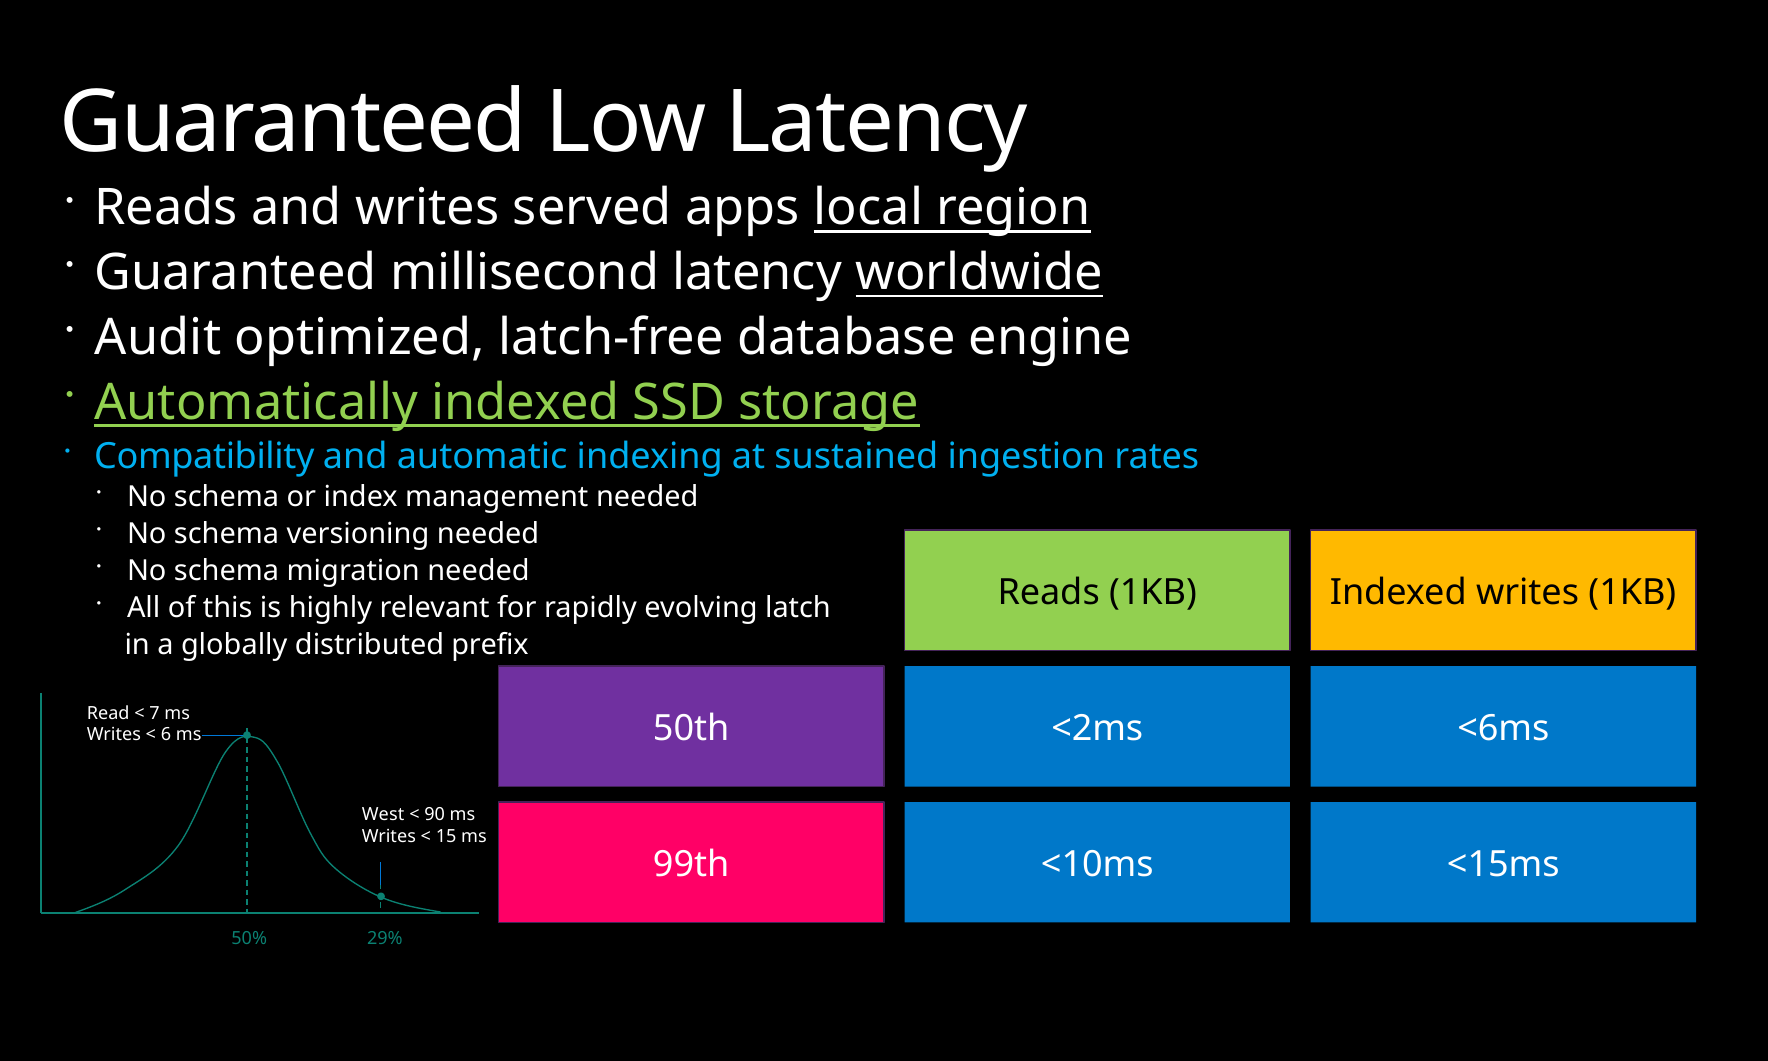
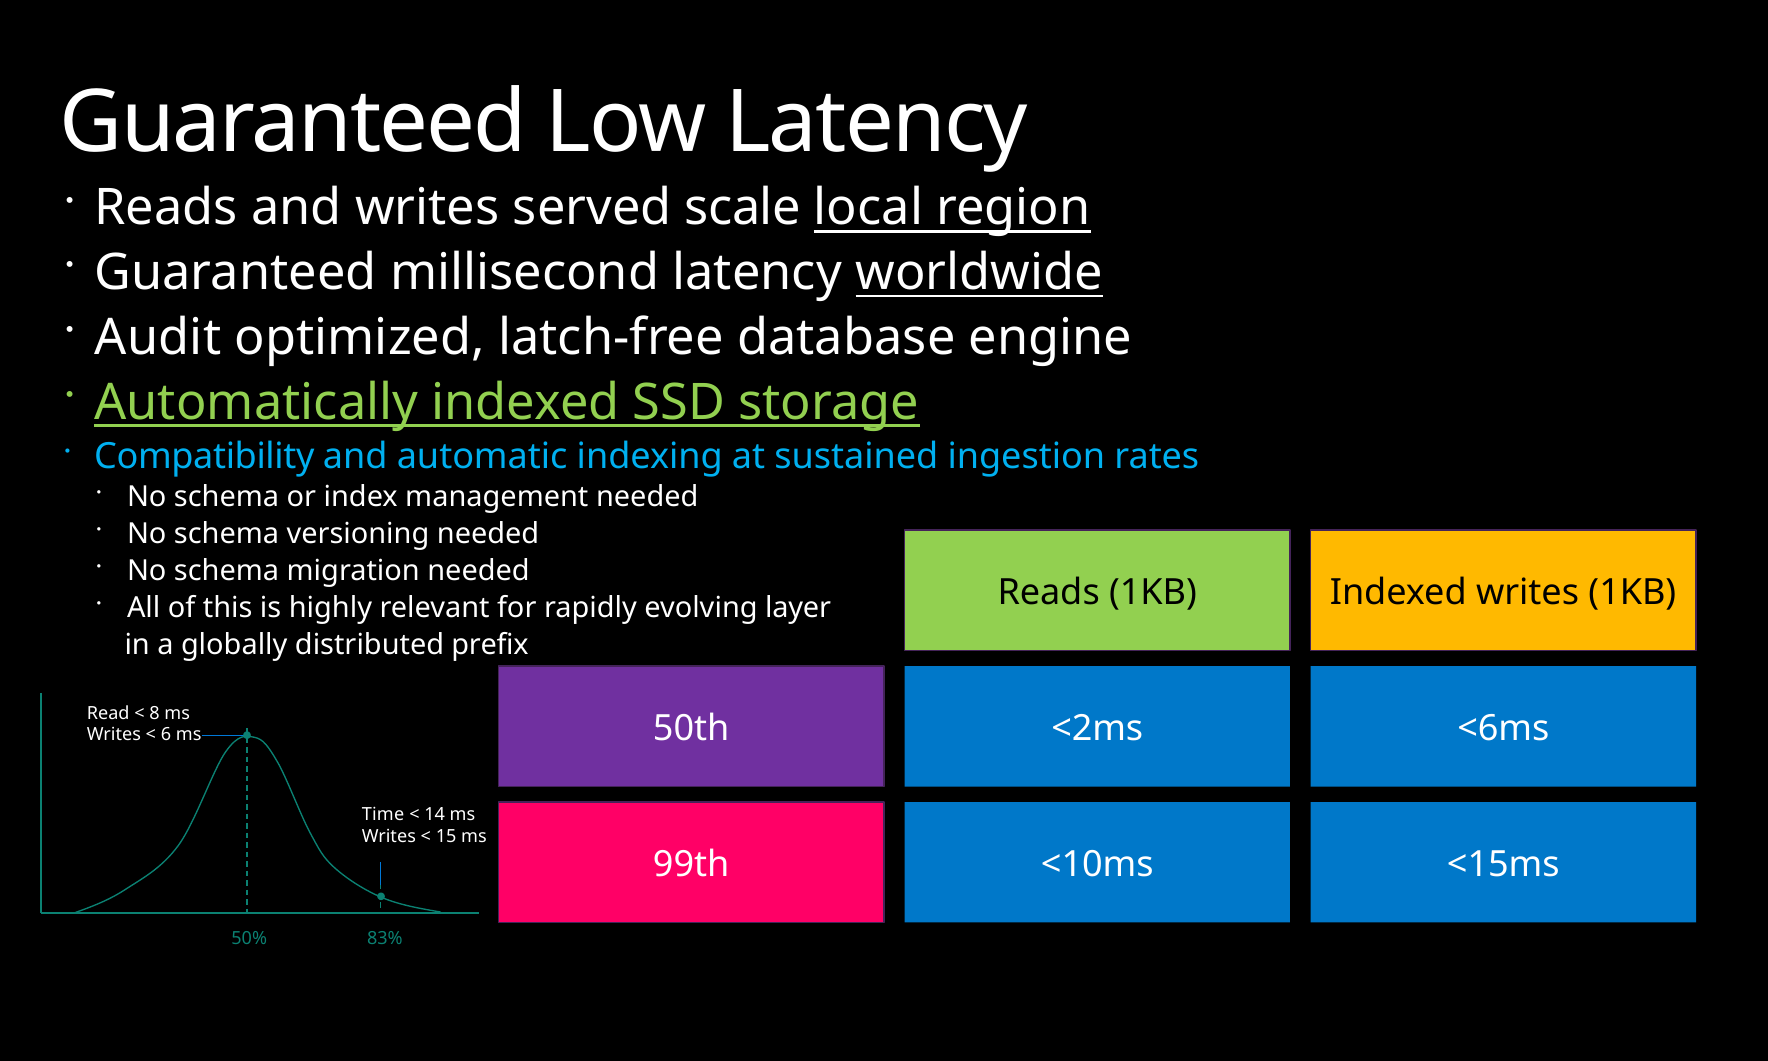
apps: apps -> scale
latch: latch -> layer
7: 7 -> 8
West: West -> Time
90: 90 -> 14
29%: 29% -> 83%
